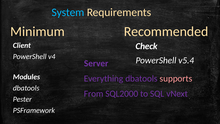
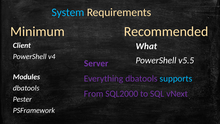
Check: Check -> What
v5.4: v5.4 -> v5.5
supports colour: pink -> light blue
